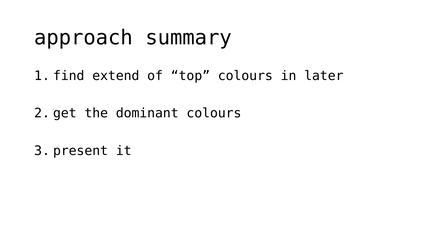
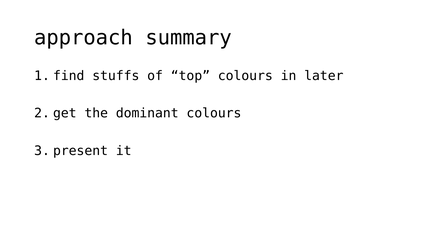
extend: extend -> stuffs
